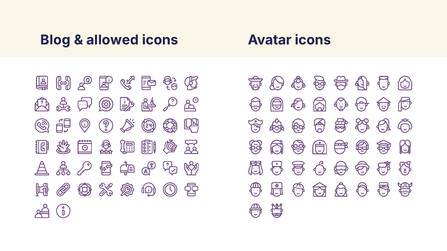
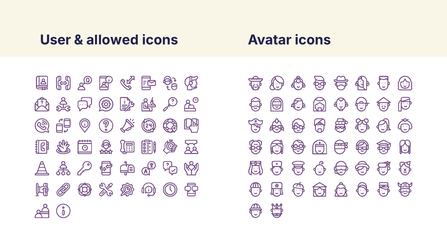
Blog: Blog -> User
